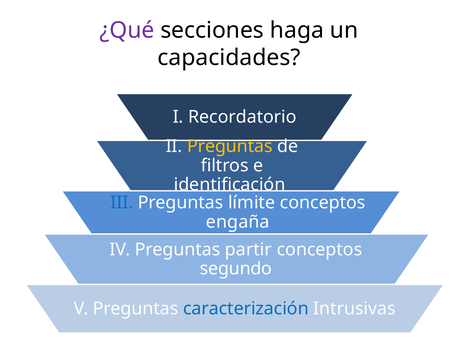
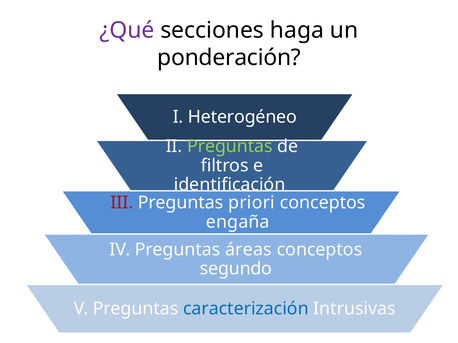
capacidades: capacidades -> ponderación
Recordatorio: Recordatorio -> Heterogéneo
Preguntas at (230, 146) colour: yellow -> light green
III colour: blue -> red
límite: límite -> priori
partir: partir -> áreas
